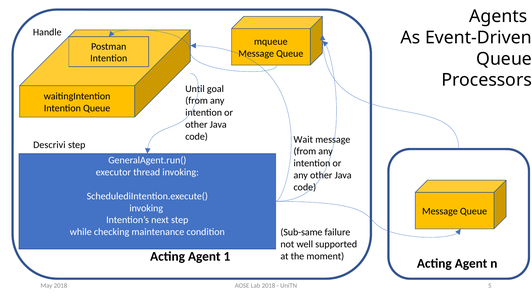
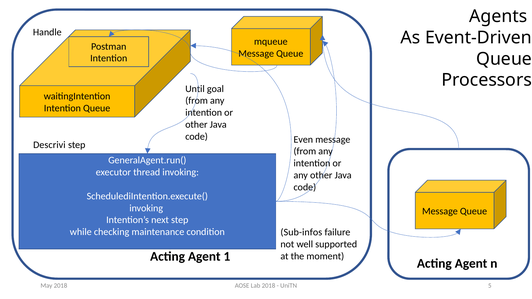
Wait: Wait -> Even
Sub-same: Sub-same -> Sub-infos
